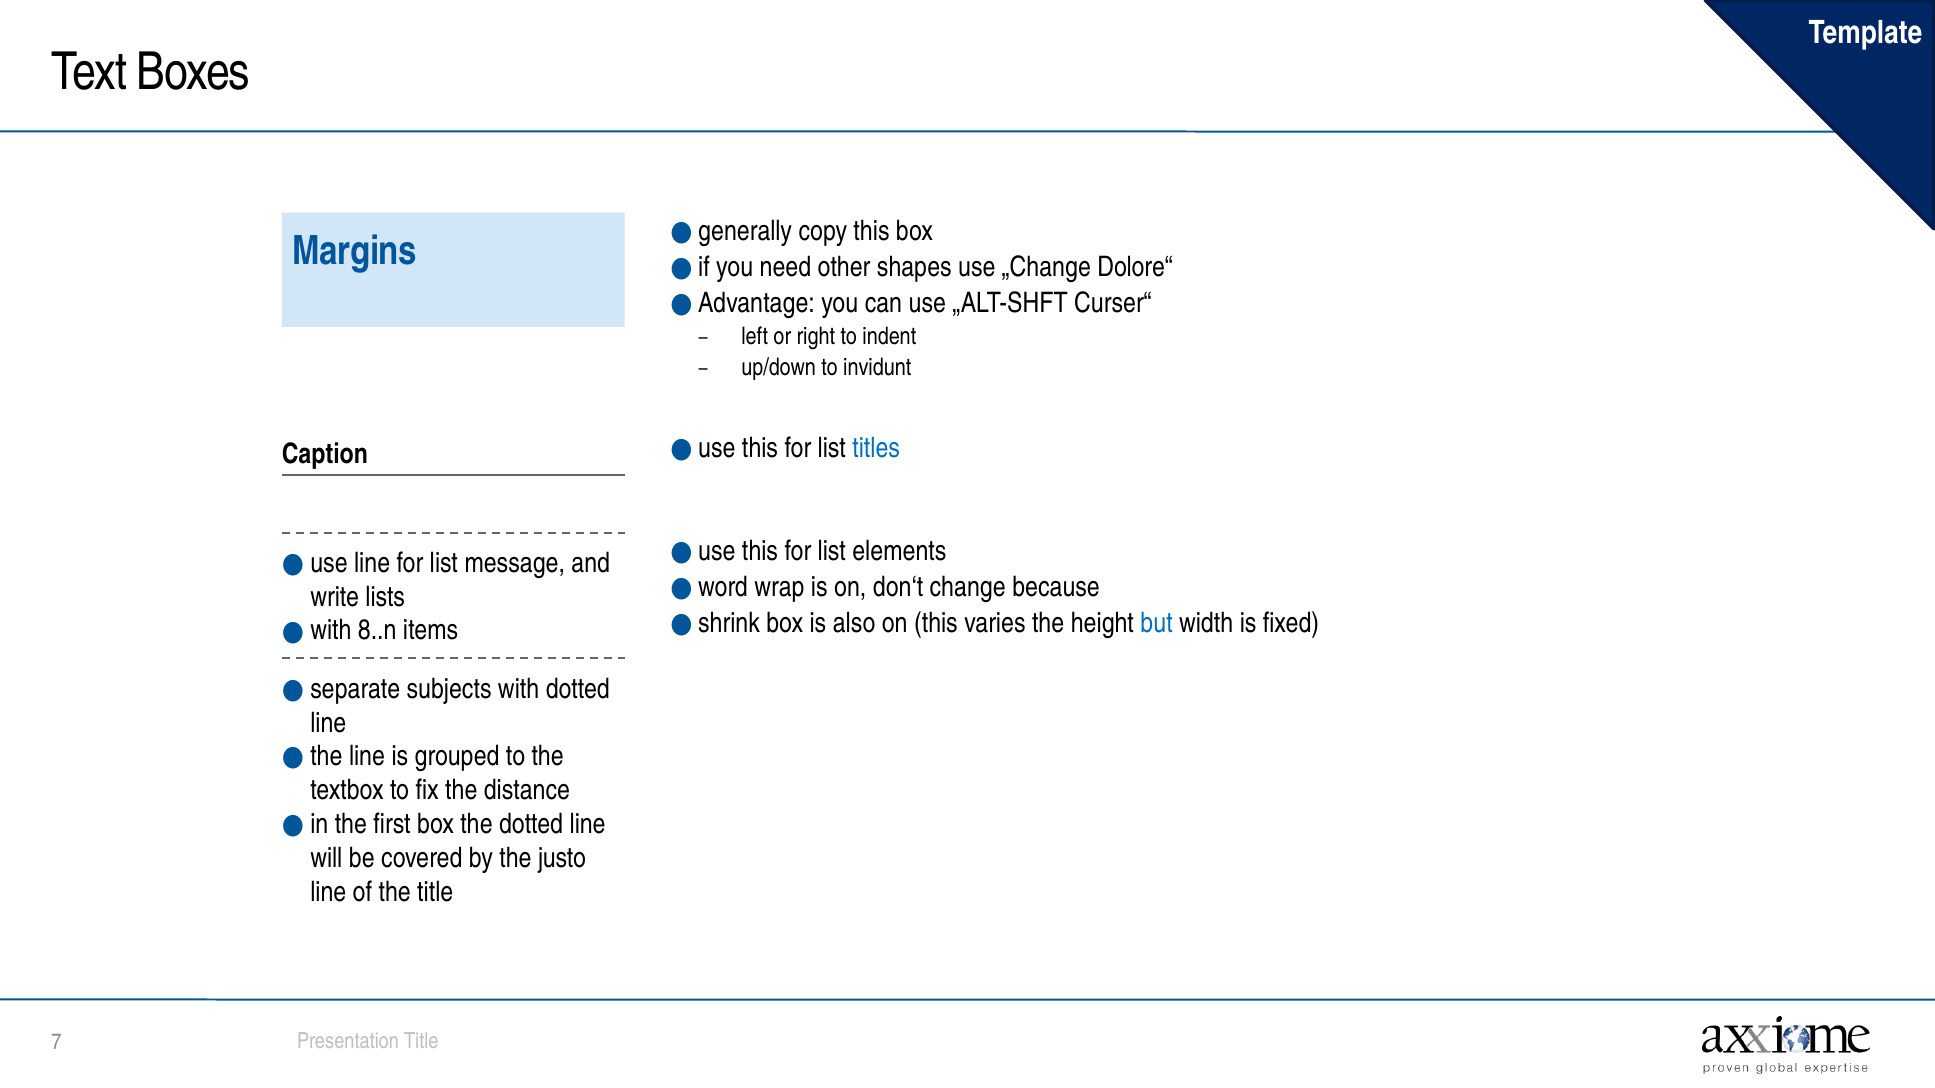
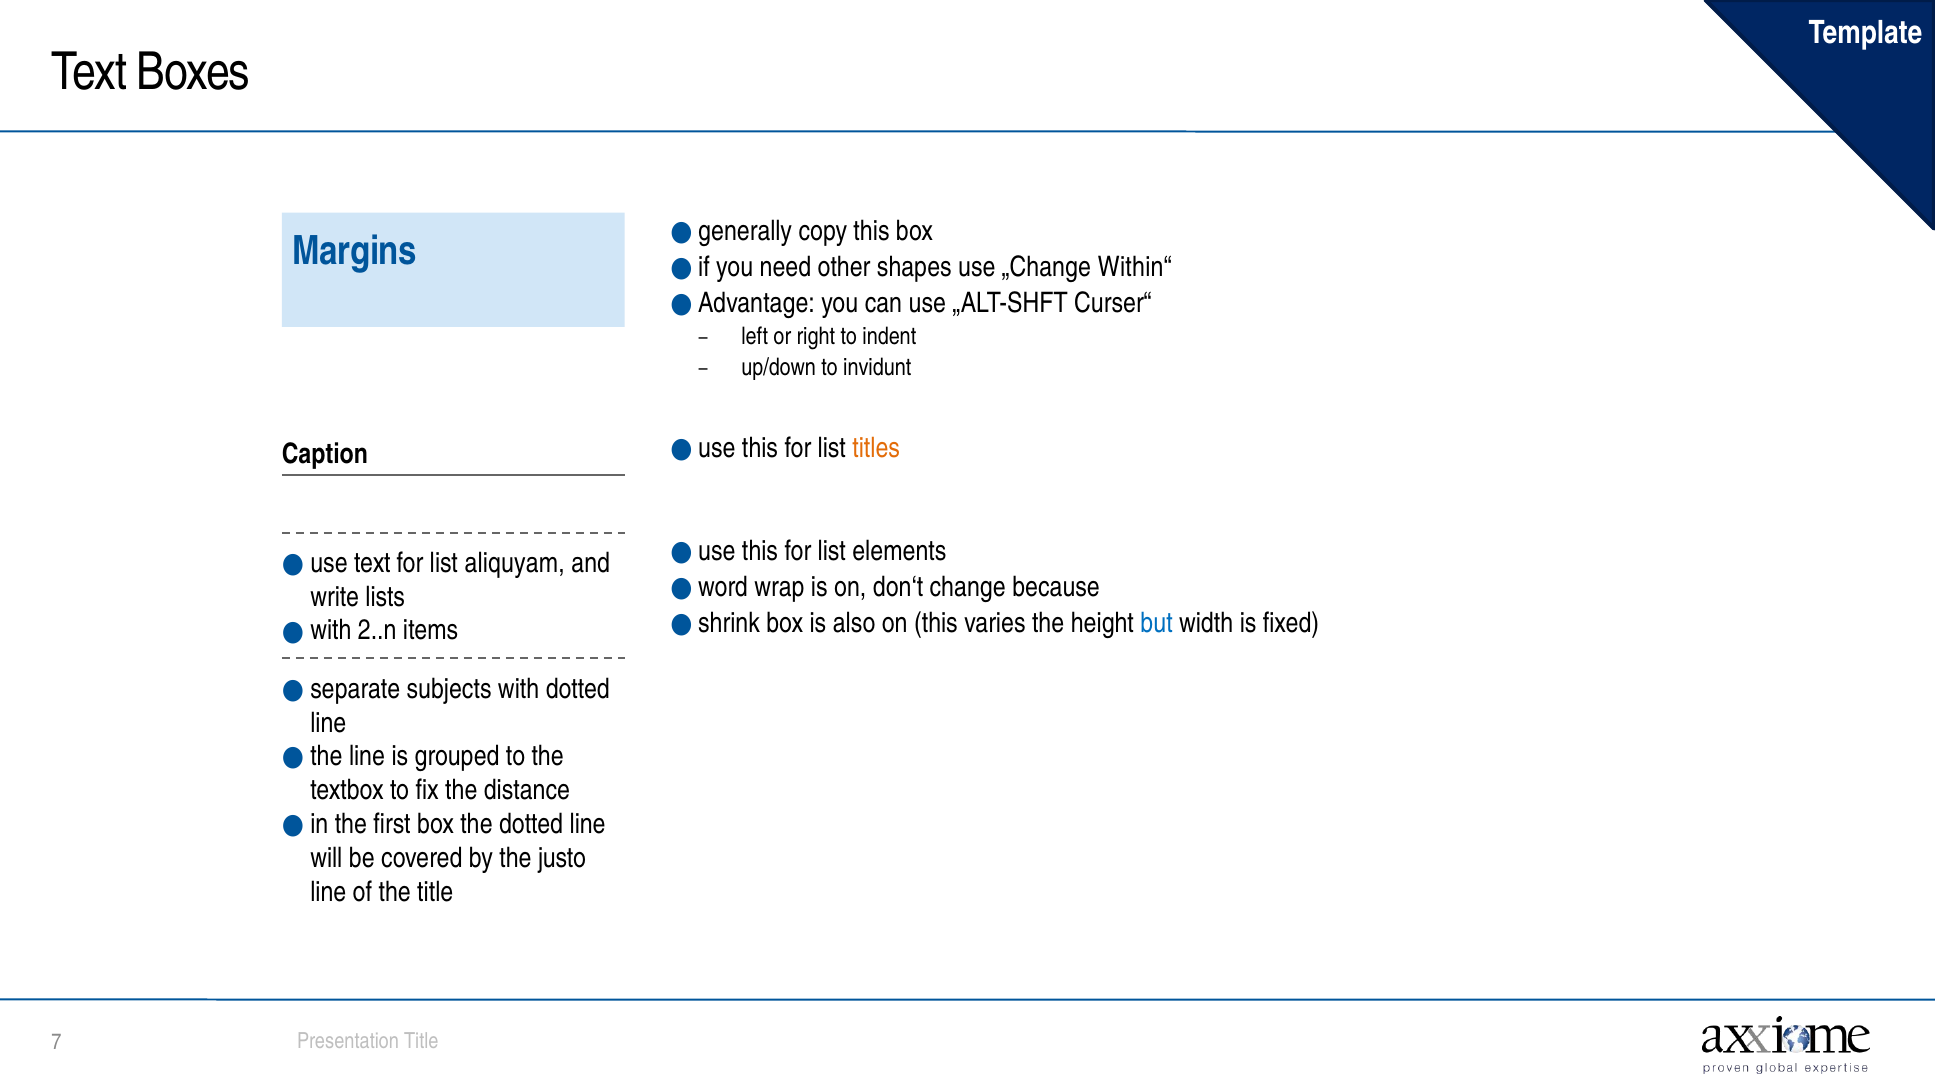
Dolore“: Dolore“ -> Within“
titles colour: blue -> orange
line at (372, 563): line -> text
message: message -> aliquyam
8..n: 8..n -> 2..n
